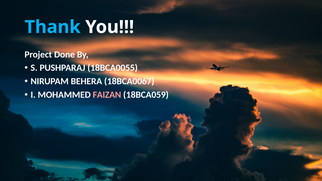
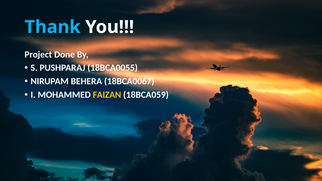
FAIZAN colour: pink -> yellow
